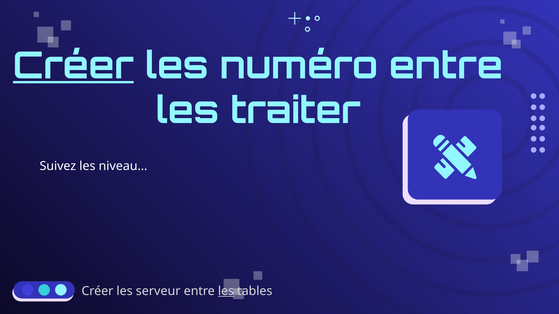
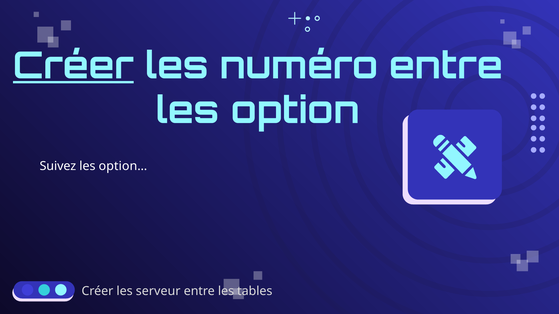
traiter: traiter -> option
niveau…: niveau… -> option…
les at (226, 291) underline: present -> none
